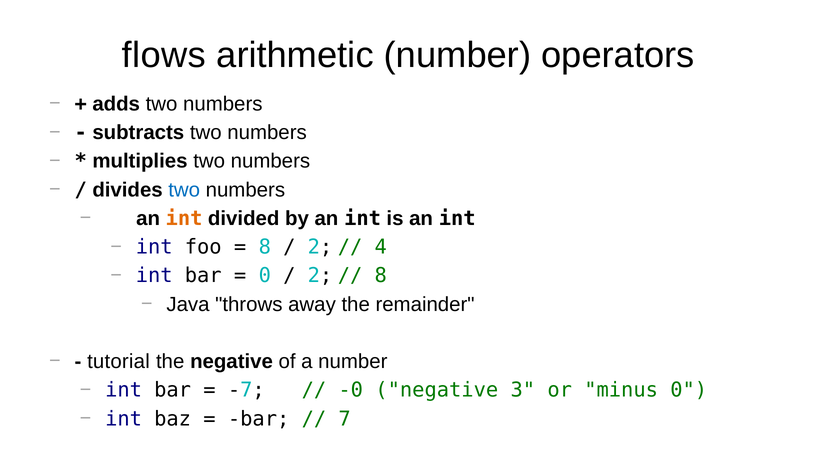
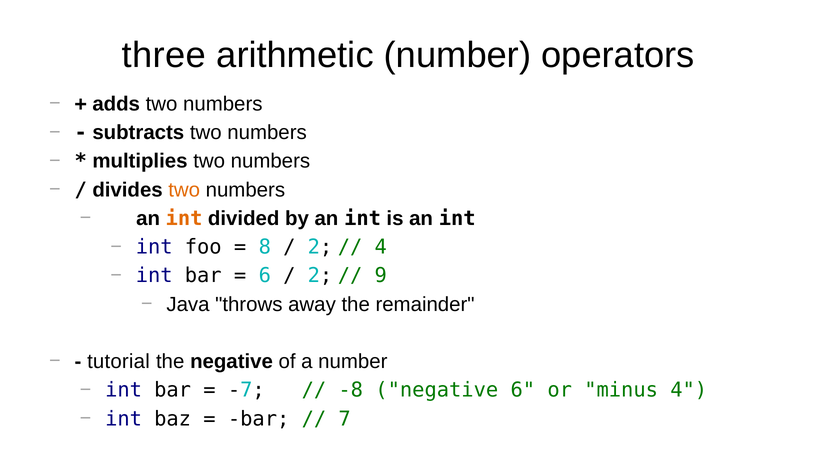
flows: flows -> three
two at (184, 190) colour: blue -> orange
0 at (265, 275): 0 -> 6
8 at (381, 275): 8 -> 9
-0: -0 -> -8
negative 3: 3 -> 6
minus 0: 0 -> 4
